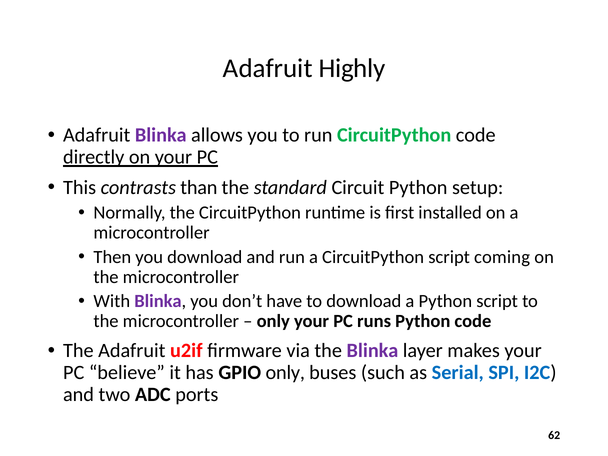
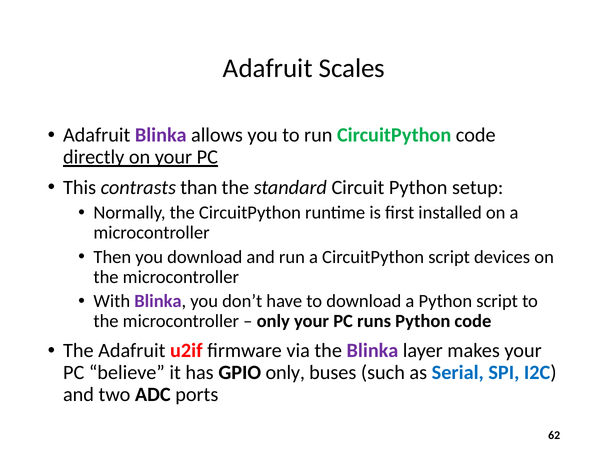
Highly: Highly -> Scales
coming: coming -> devices
